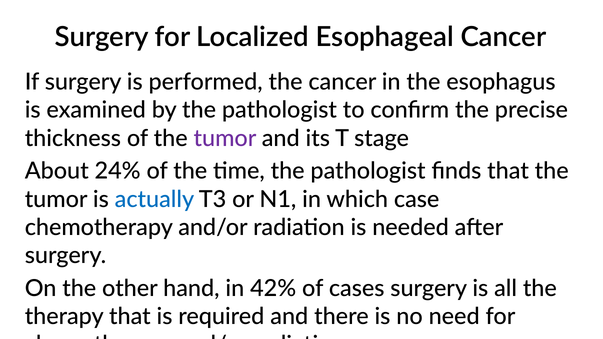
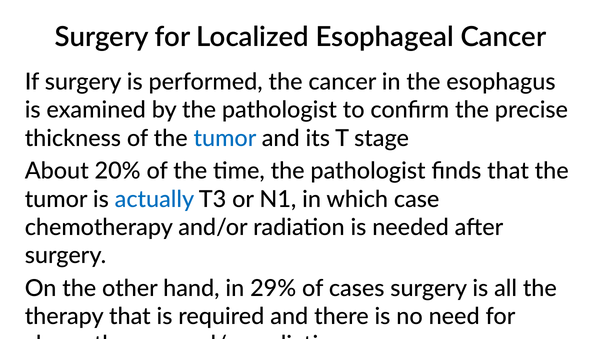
tumor at (225, 138) colour: purple -> blue
24%: 24% -> 20%
42%: 42% -> 29%
